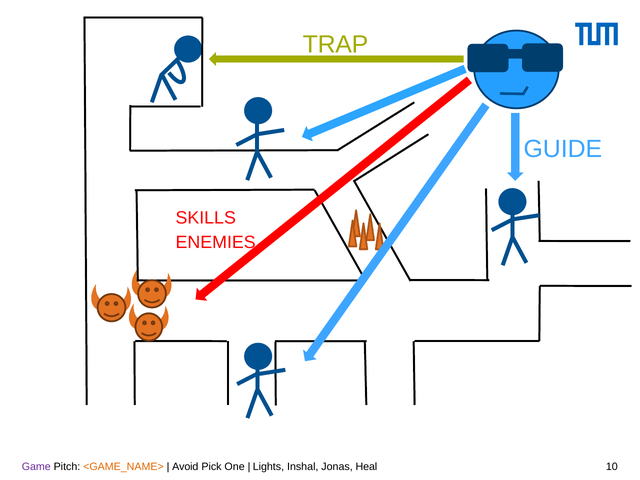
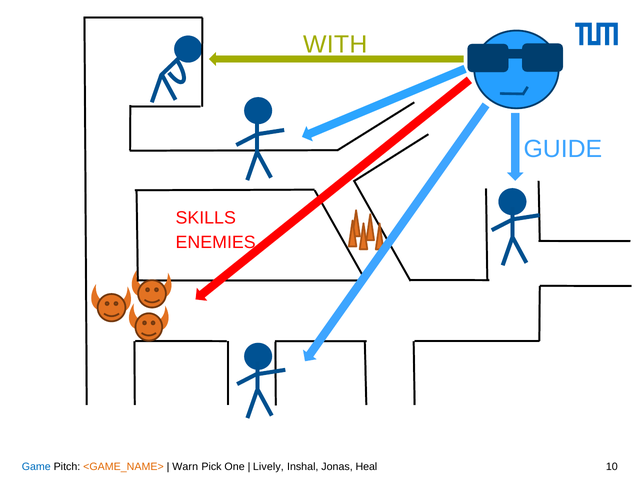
TRAP: TRAP -> WITH
Game colour: purple -> blue
Avoid: Avoid -> Warn
Lights: Lights -> Lively
